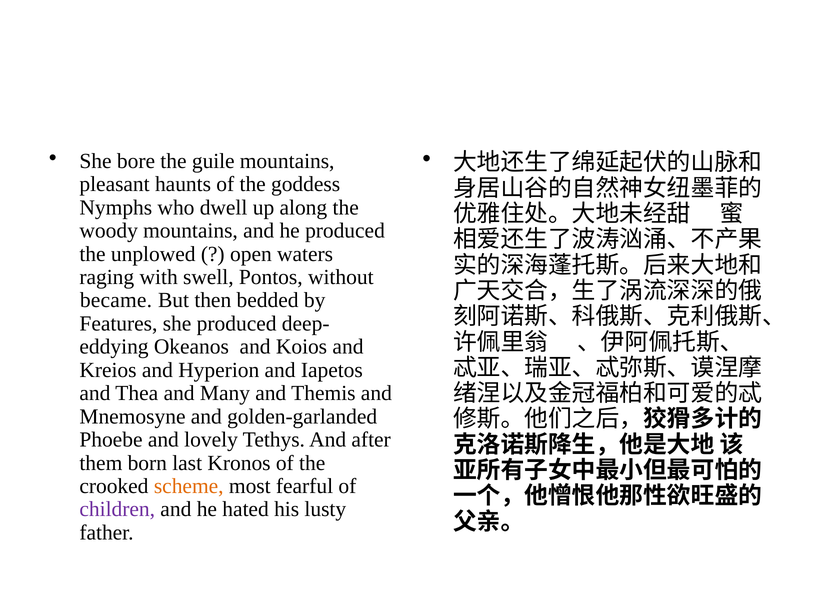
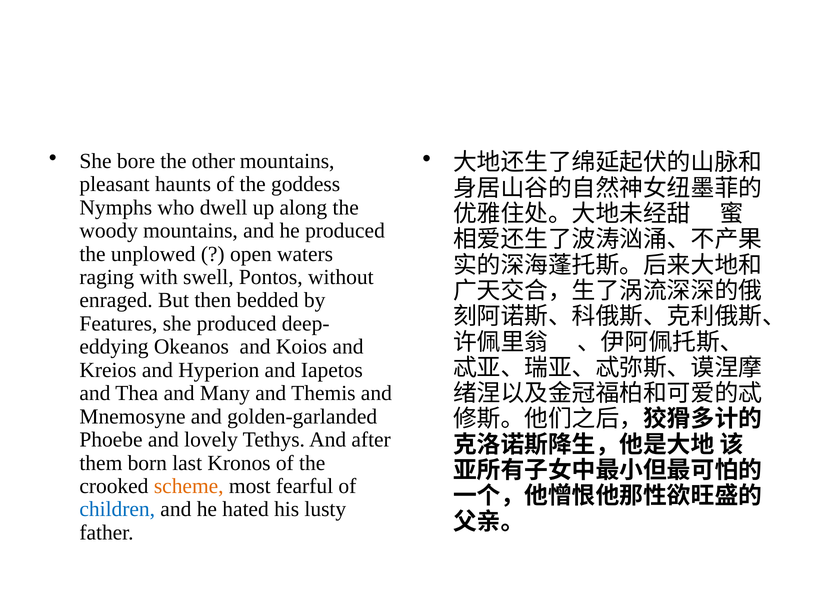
guile: guile -> other
became: became -> enraged
children colour: purple -> blue
